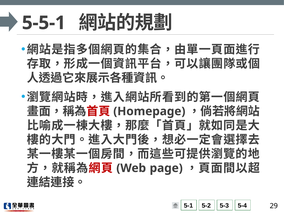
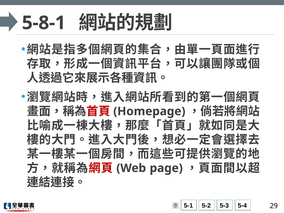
5-5-1: 5-5-1 -> 5-8-1
